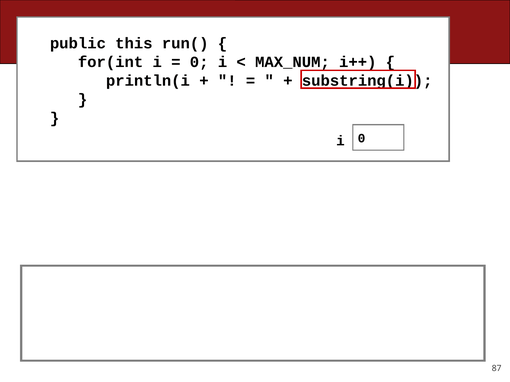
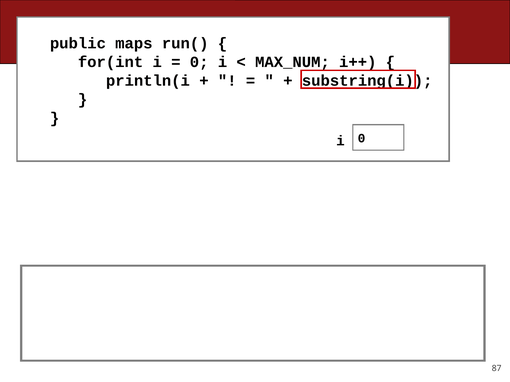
this: this -> maps
